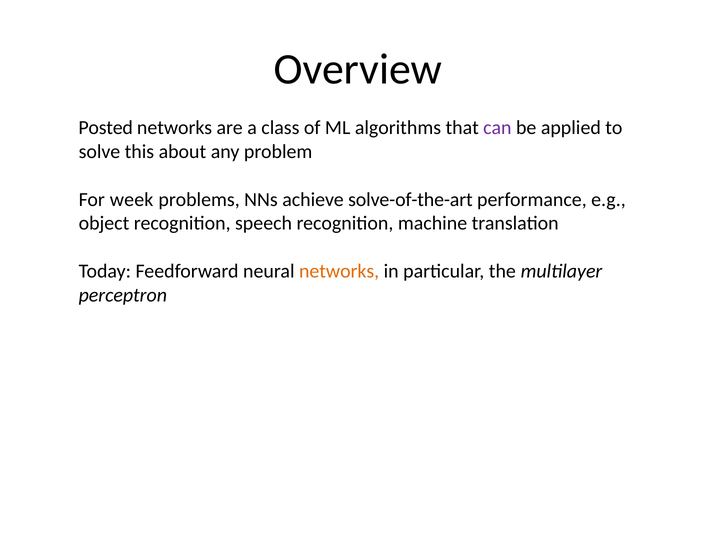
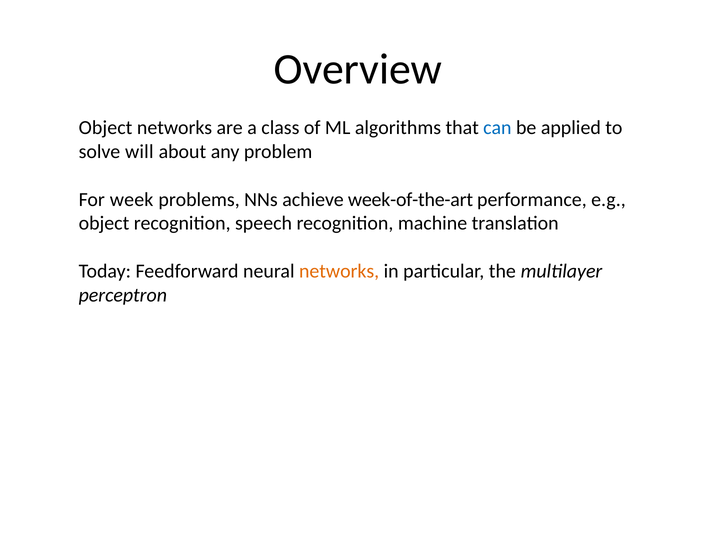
Posted at (106, 128): Posted -> Object
can colour: purple -> blue
this: this -> will
solve-of-the-art: solve-of-the-art -> week-of-the-art
